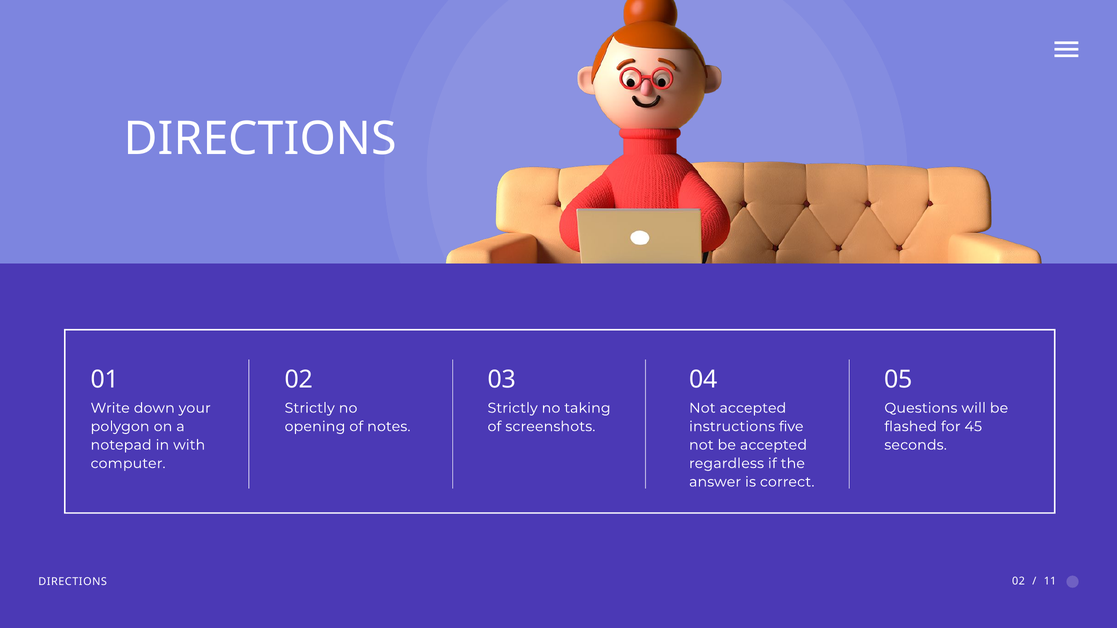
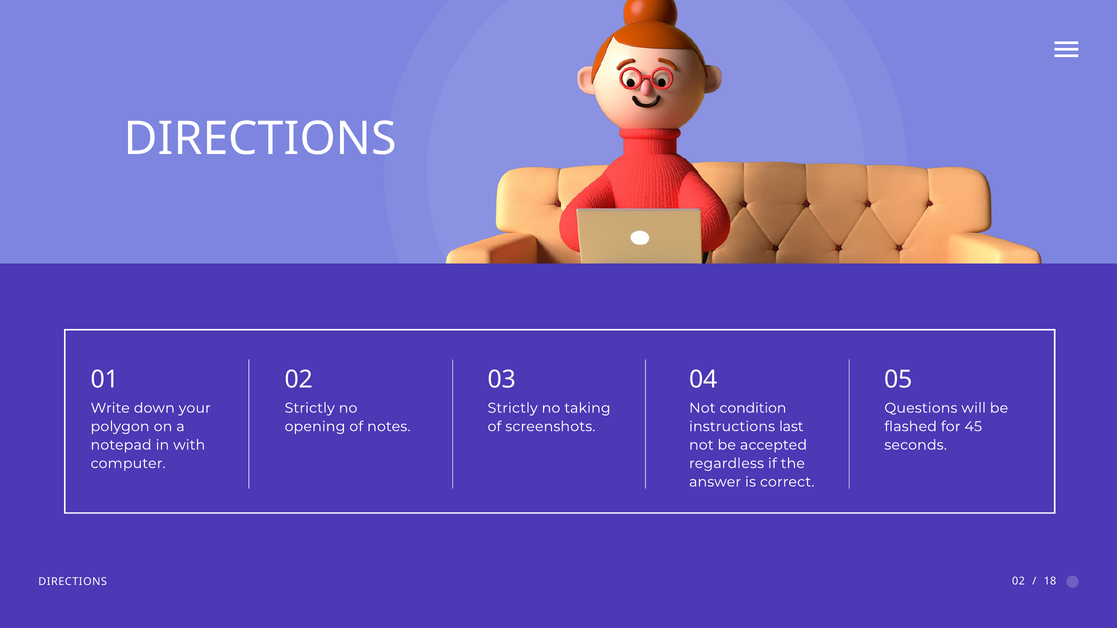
Not accepted: accepted -> condition
five: five -> last
11: 11 -> 18
